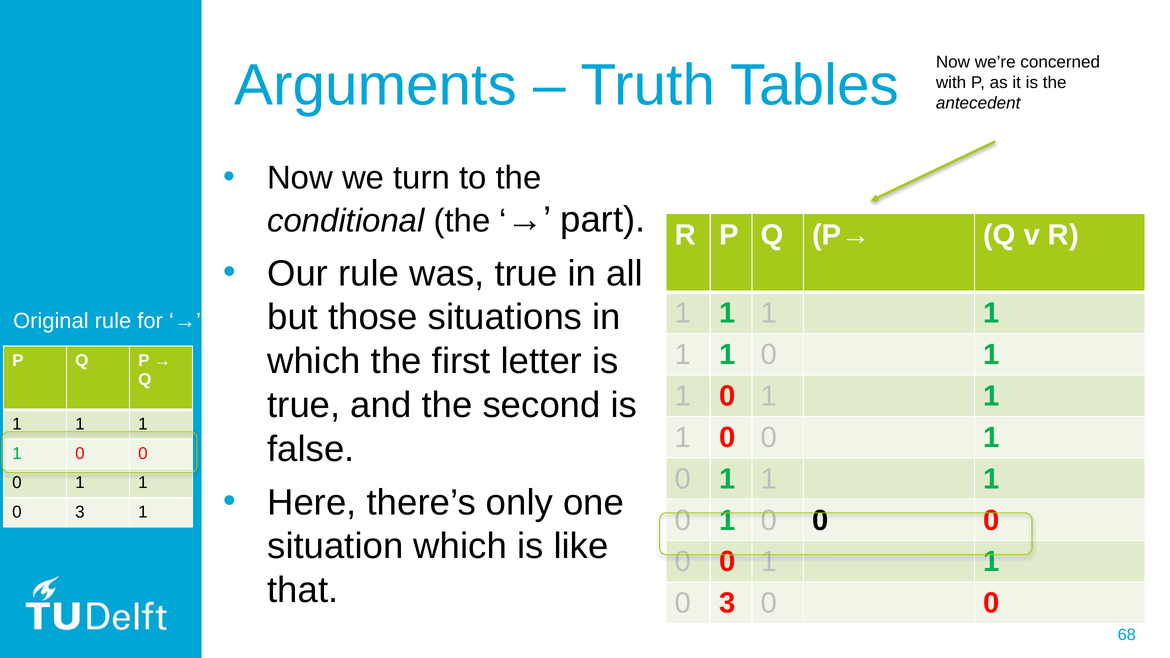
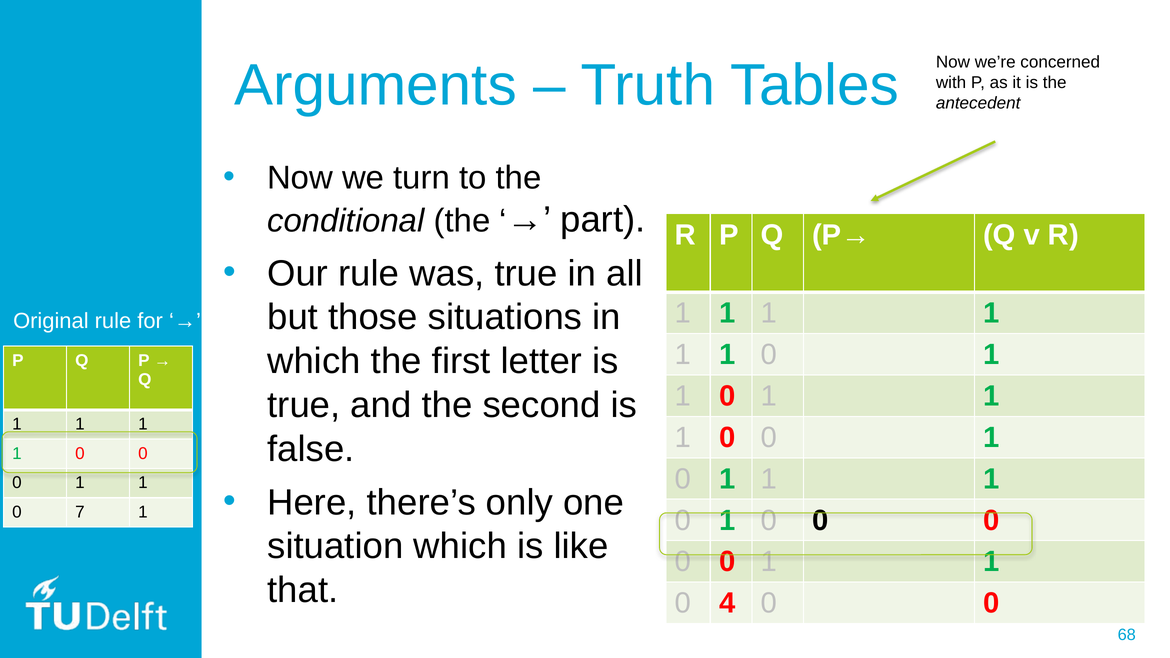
3 at (80, 512): 3 -> 7
3 at (727, 603): 3 -> 4
